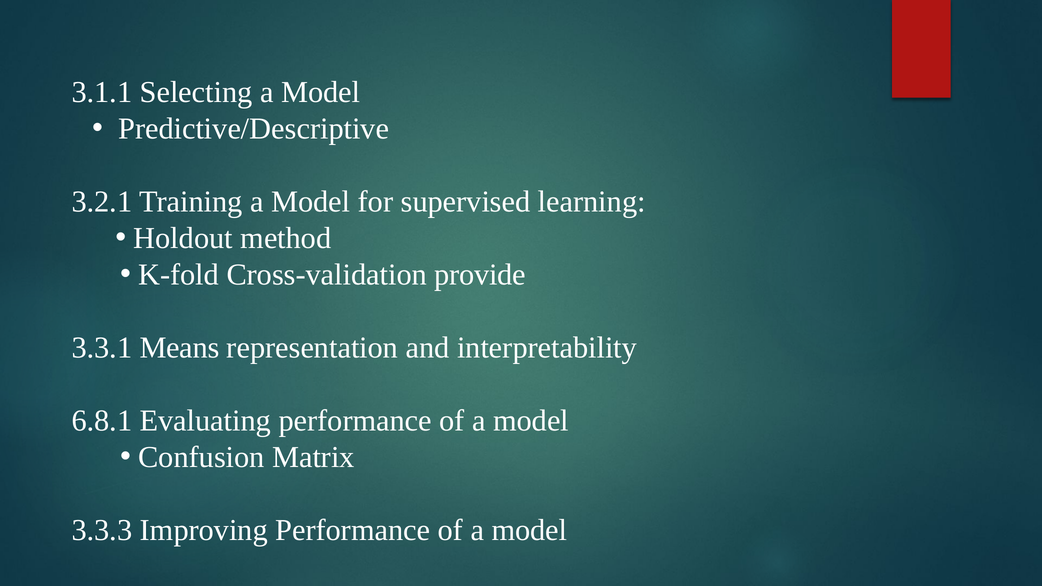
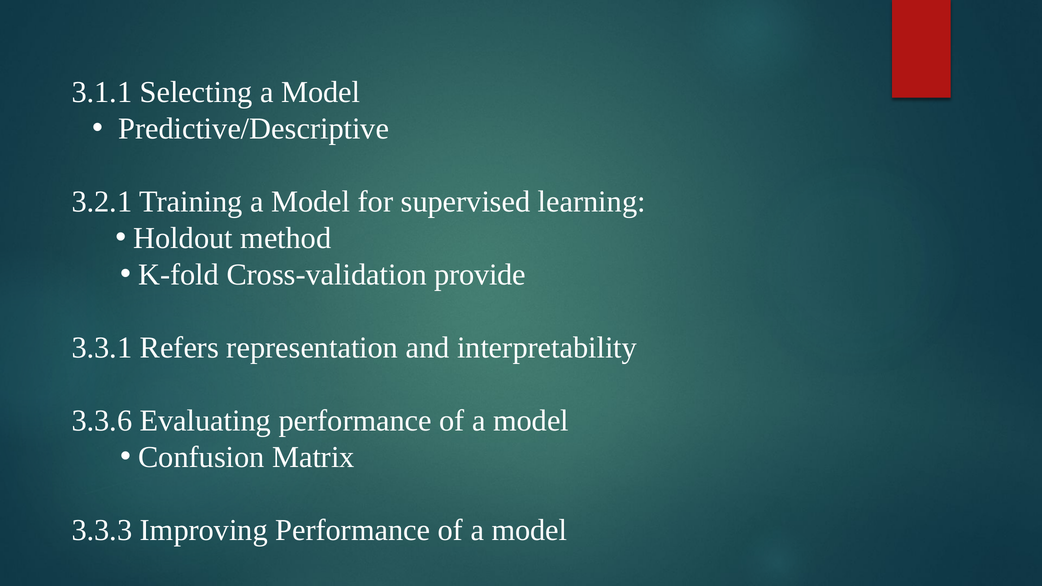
Means: Means -> Refers
6.8.1: 6.8.1 -> 3.3.6
